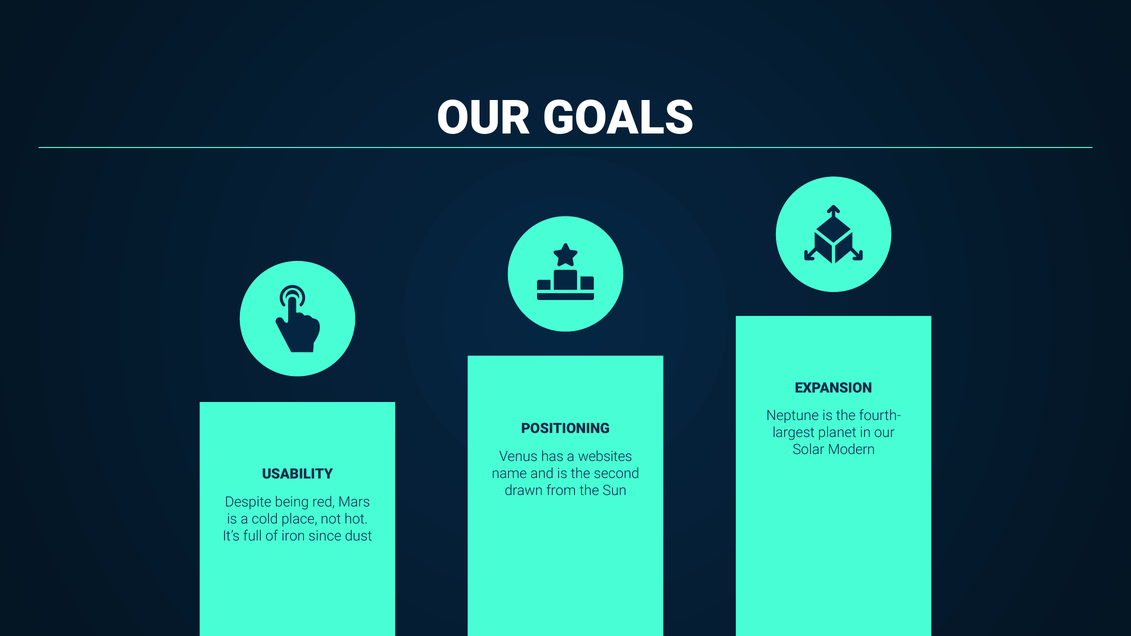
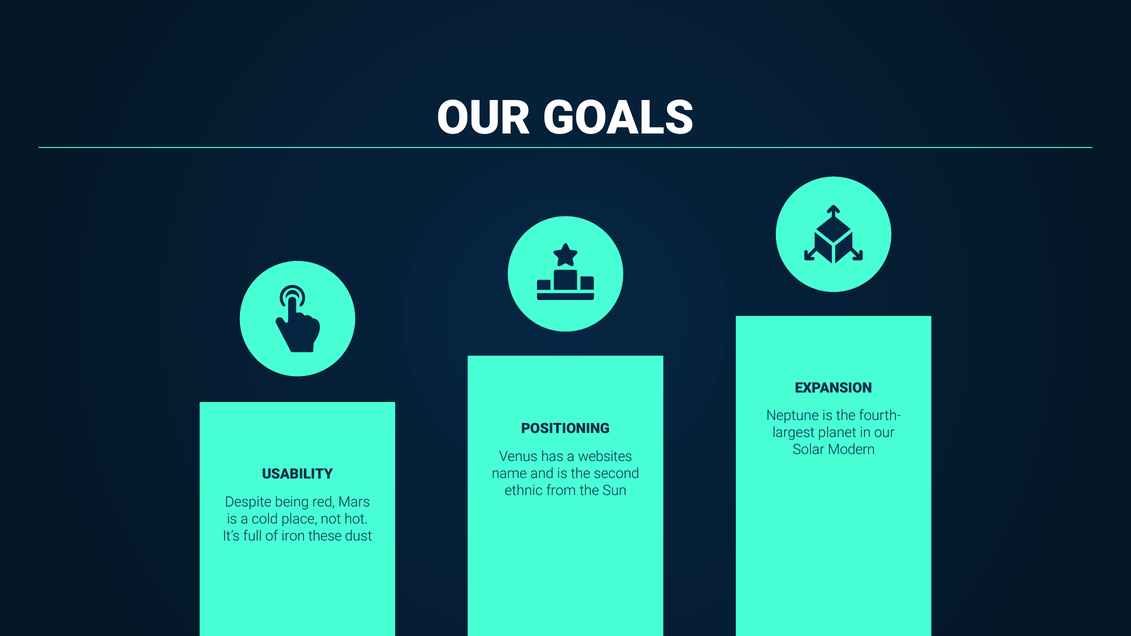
drawn: drawn -> ethnic
since: since -> these
